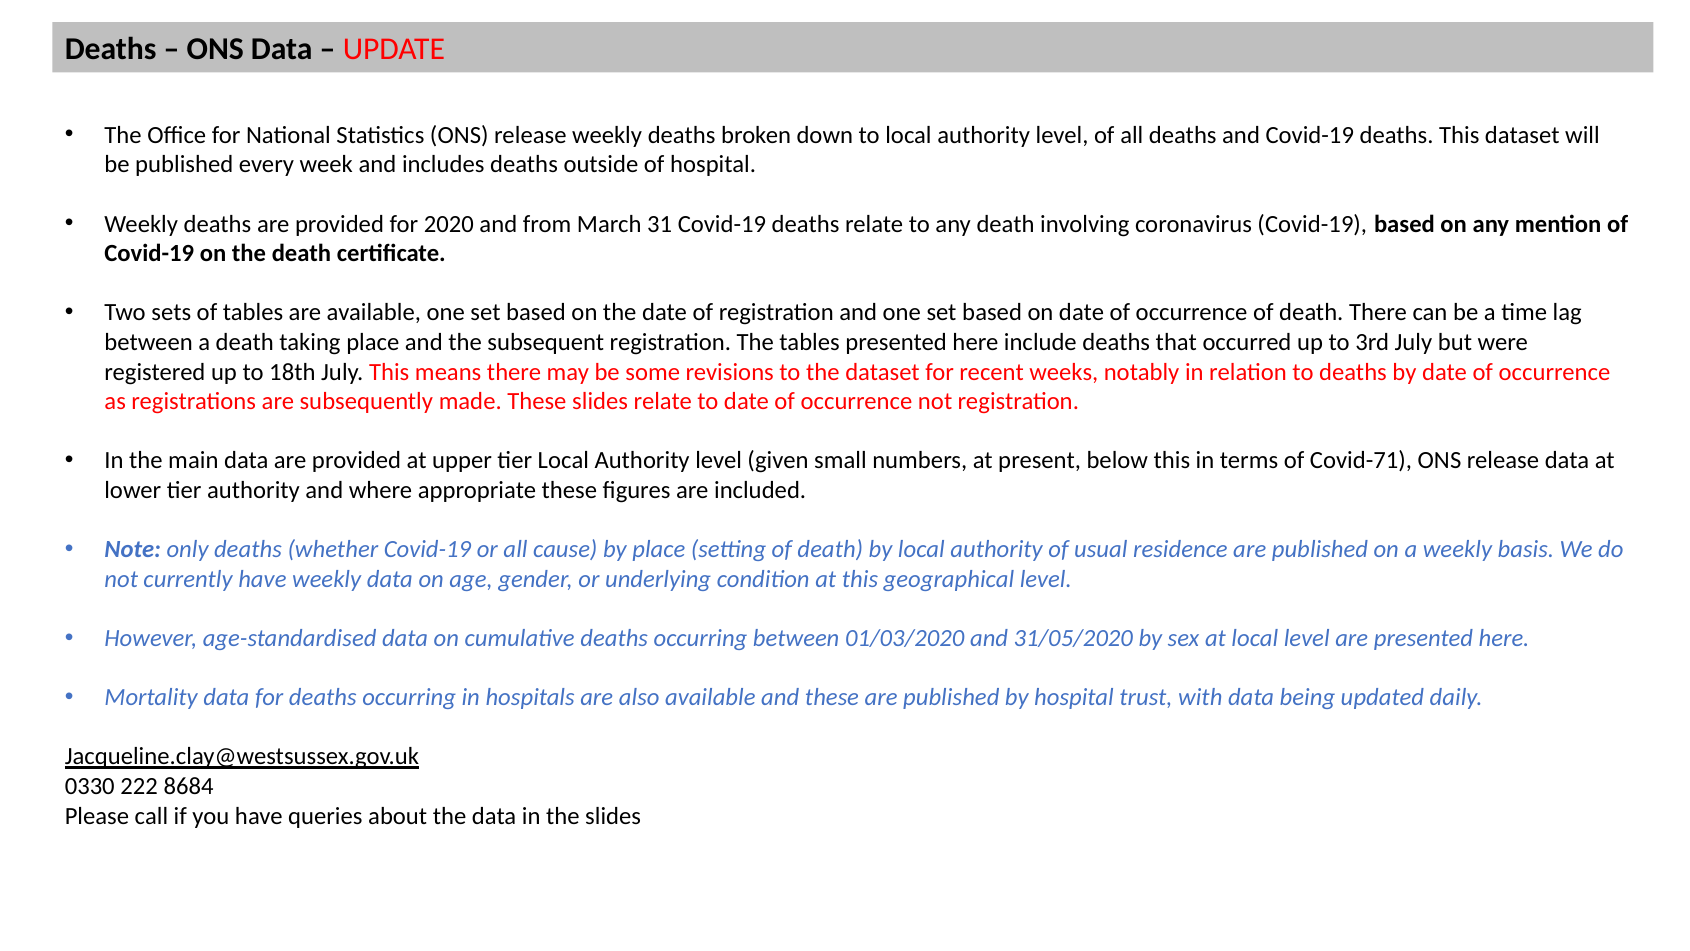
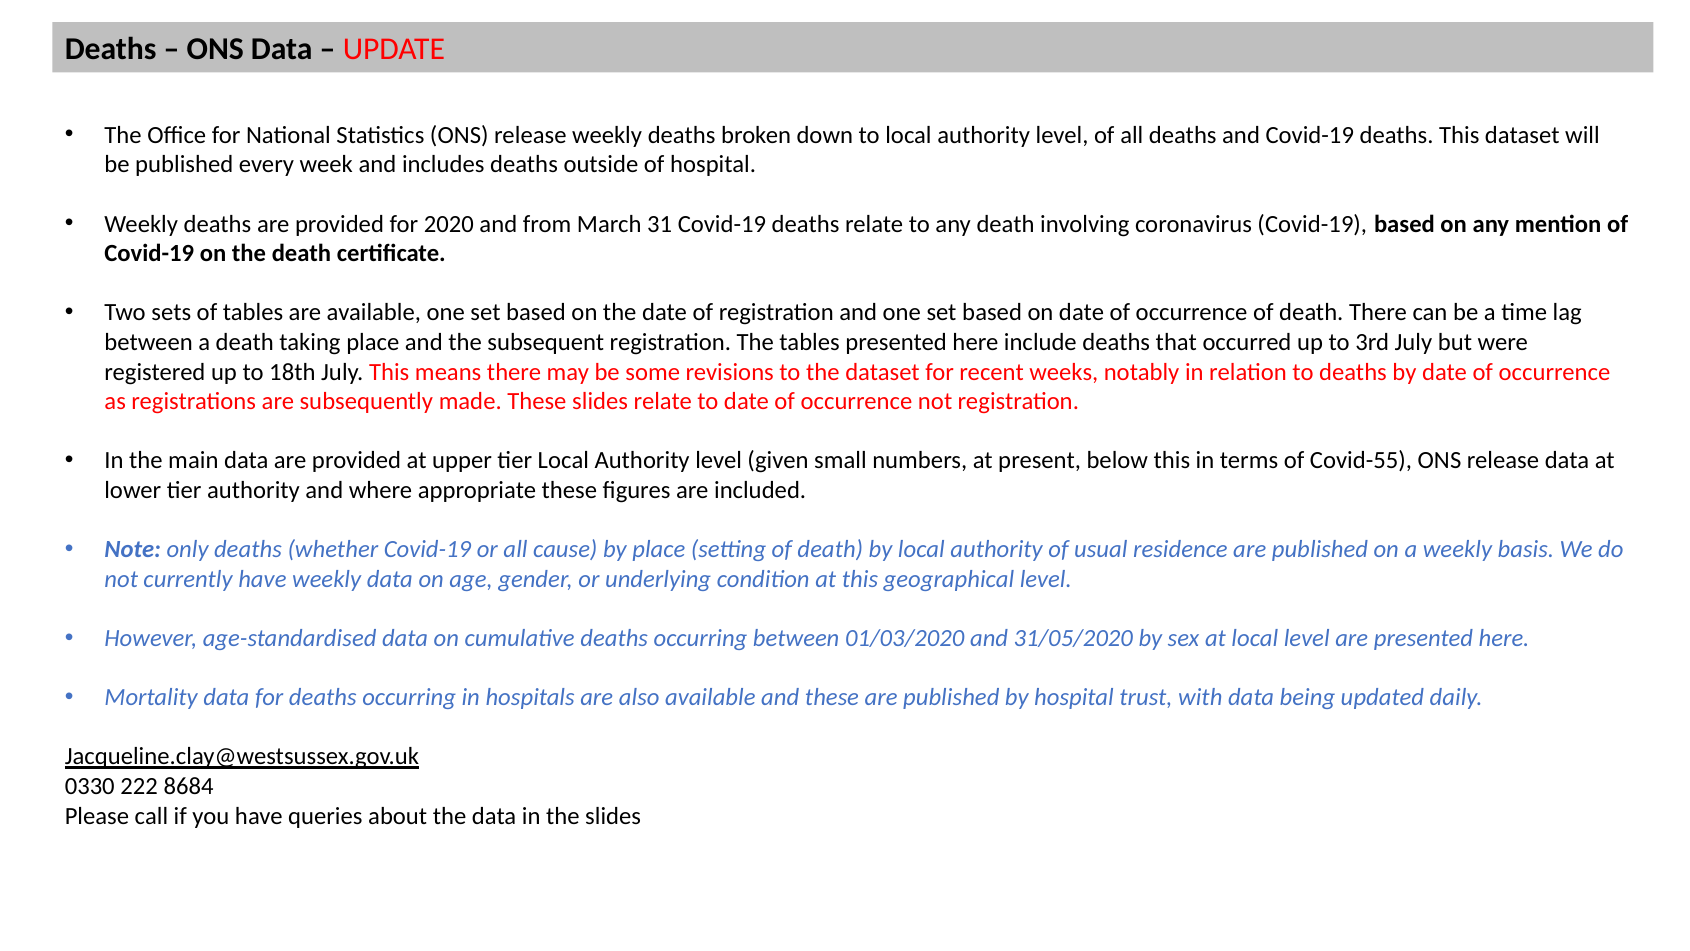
Covid-71: Covid-71 -> Covid-55
